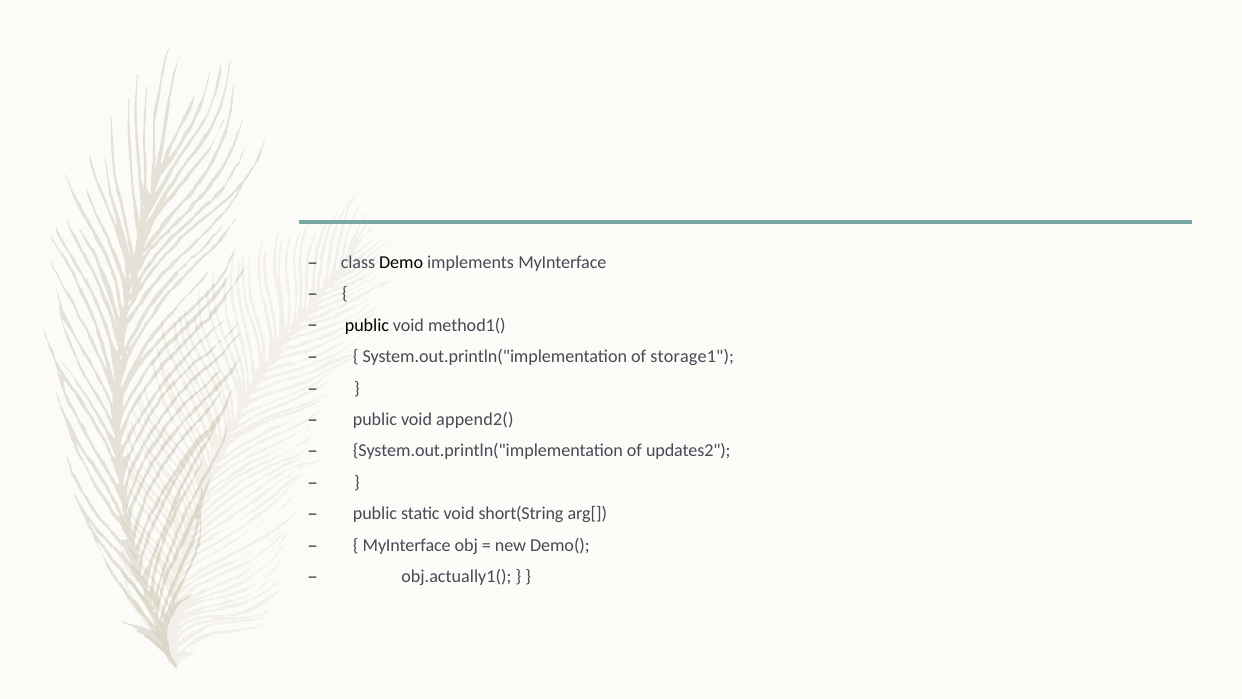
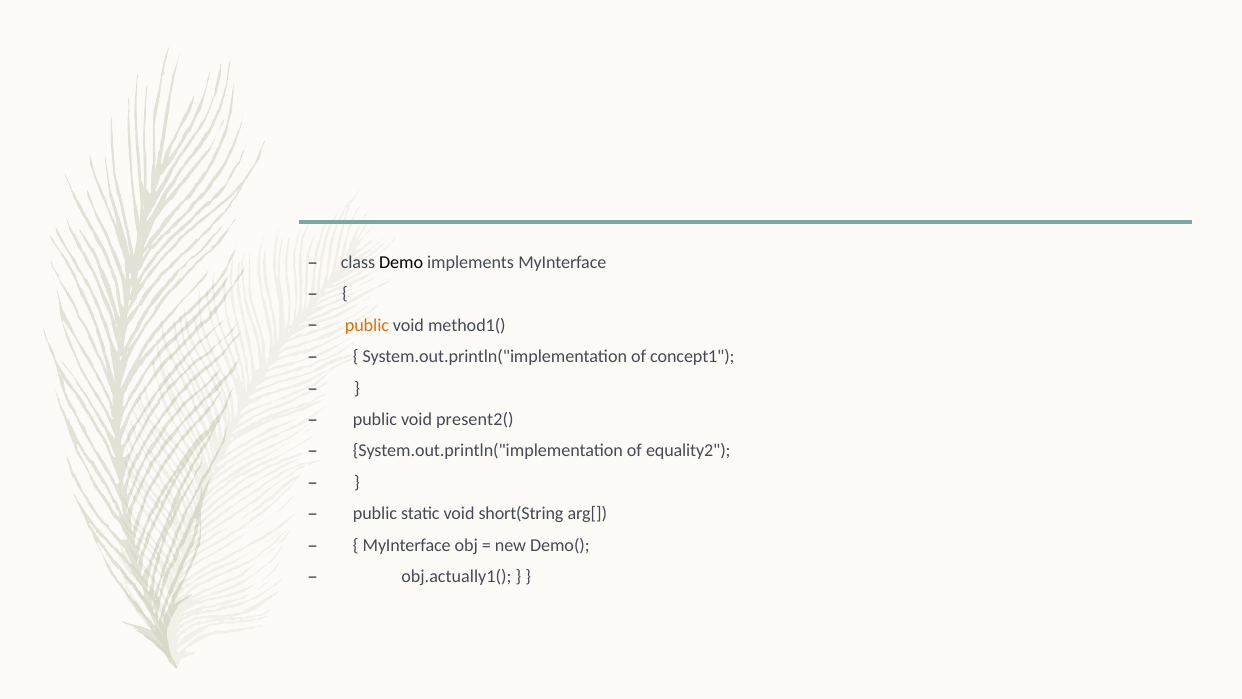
public at (367, 325) colour: black -> orange
storage1: storage1 -> concept1
append2(: append2( -> present2(
updates2: updates2 -> equality2
